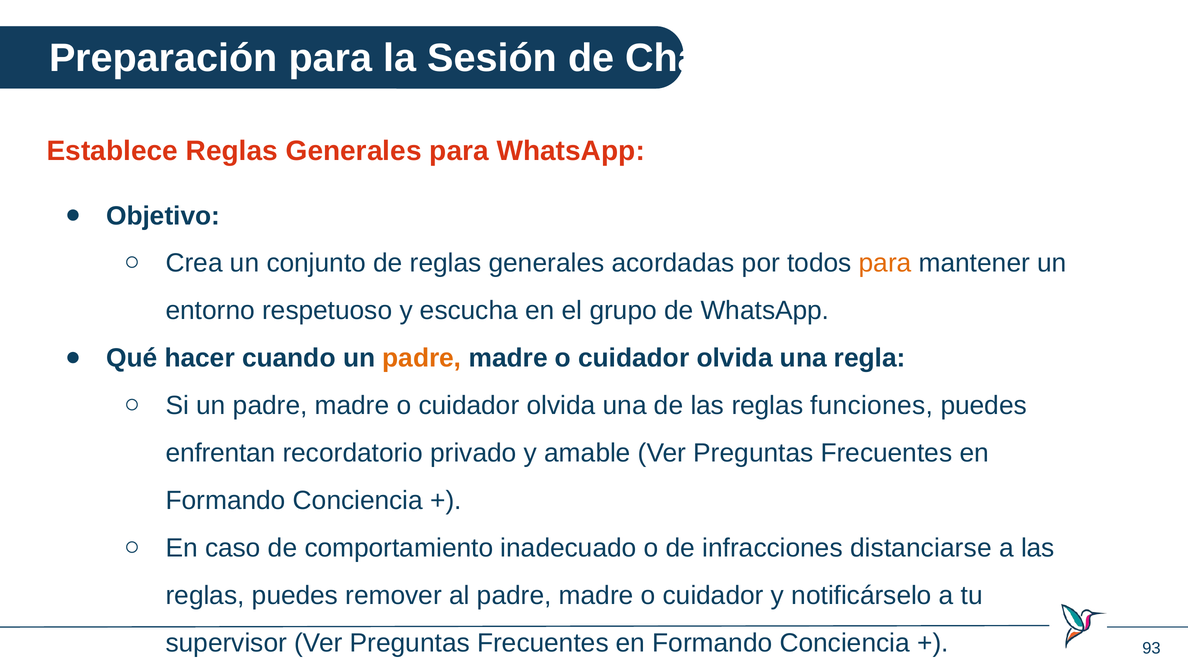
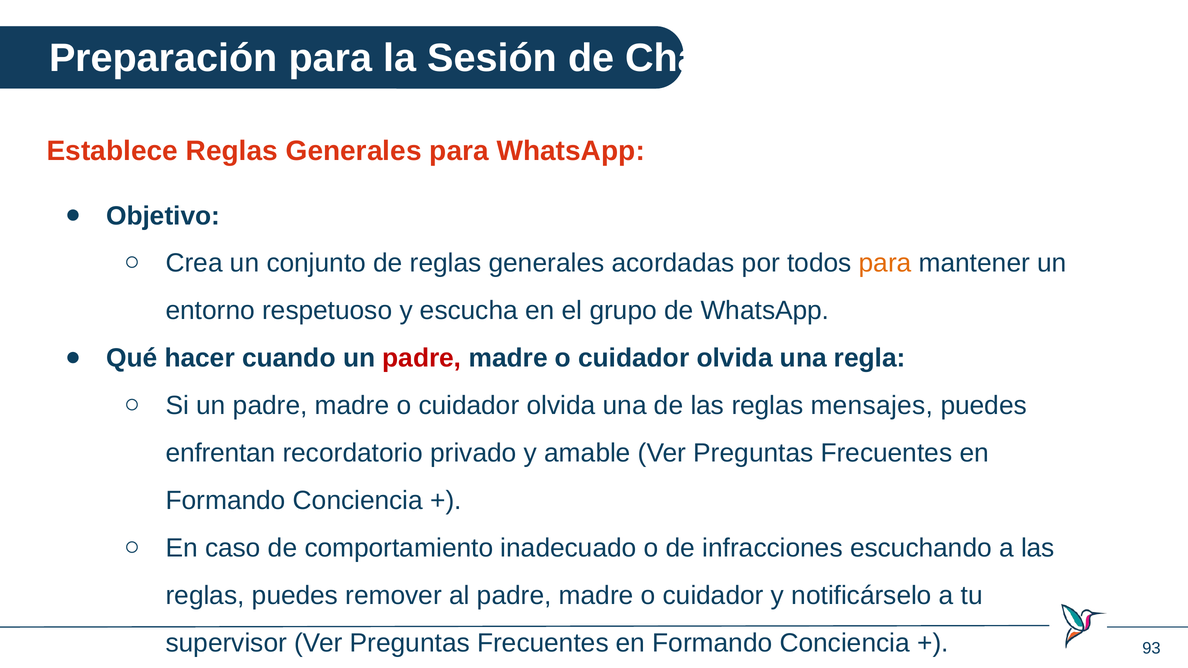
padre at (422, 358) colour: orange -> red
funciones: funciones -> mensajes
distanciarse: distanciarse -> escuchando
